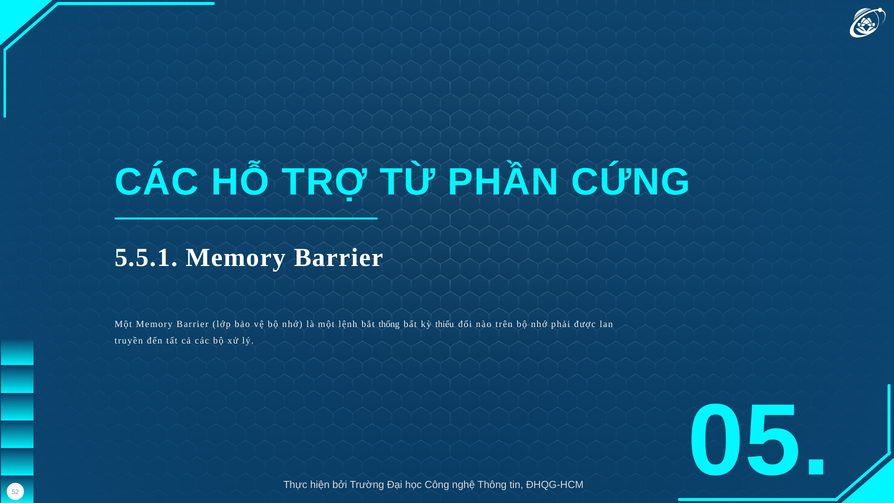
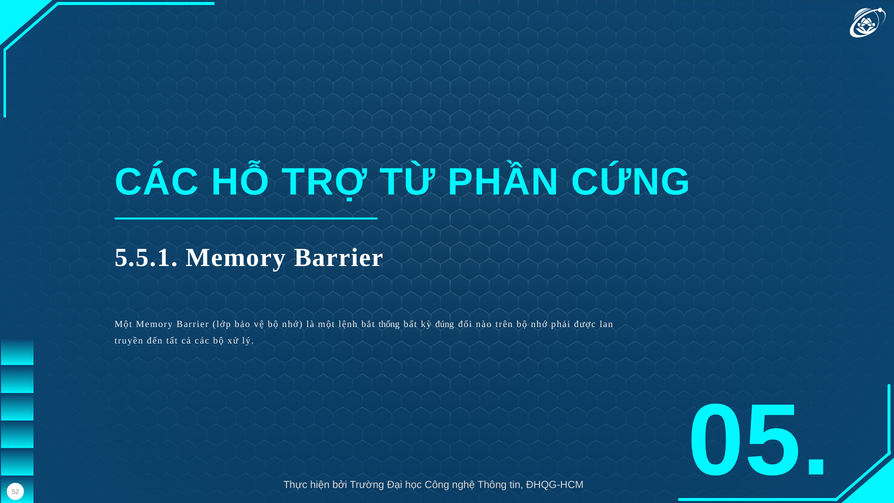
thiếu: thiếu -> đúng
